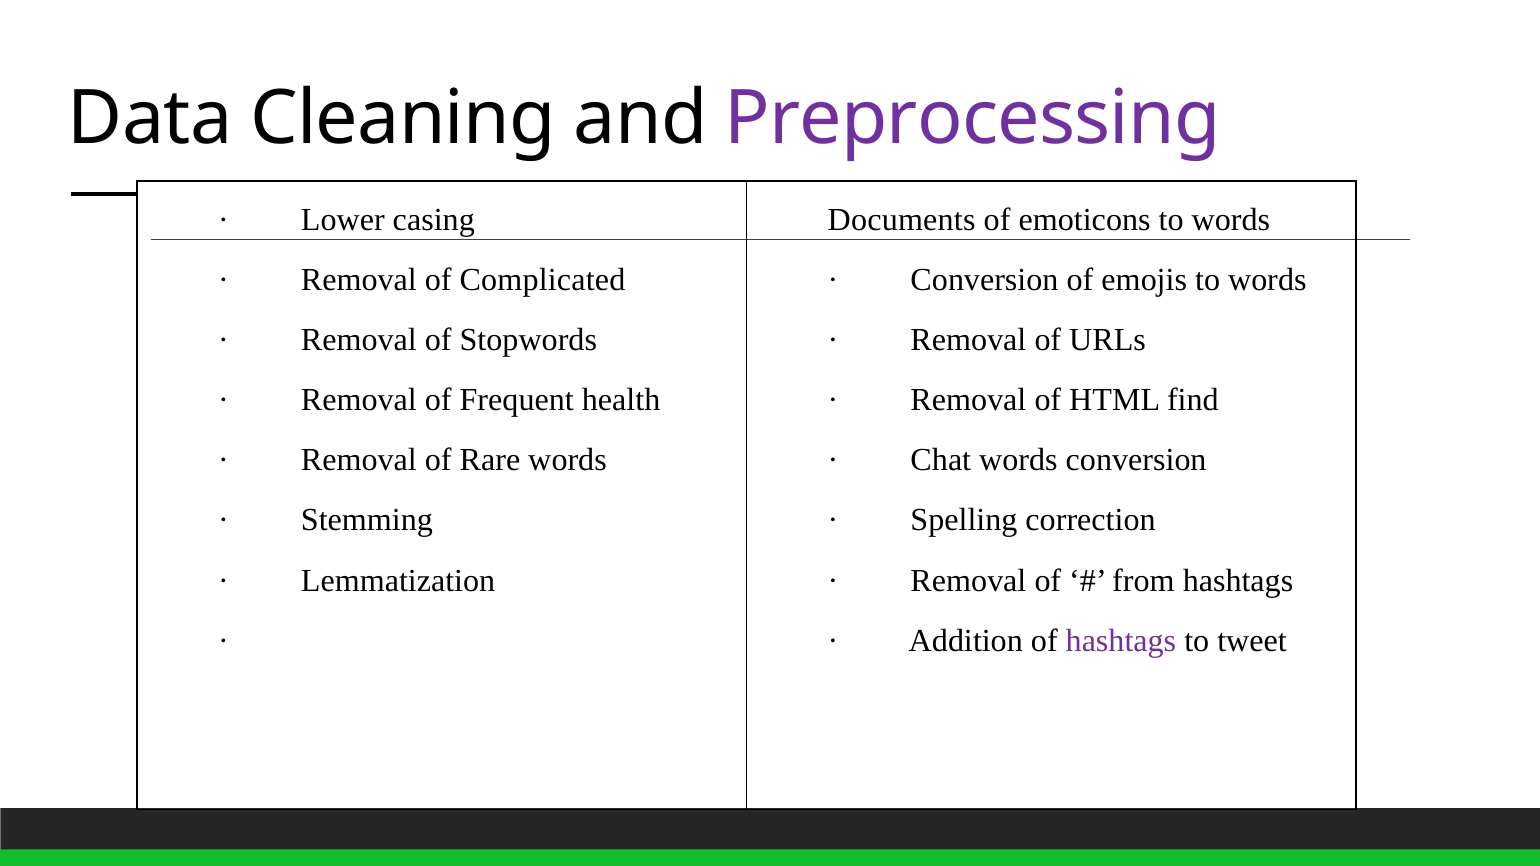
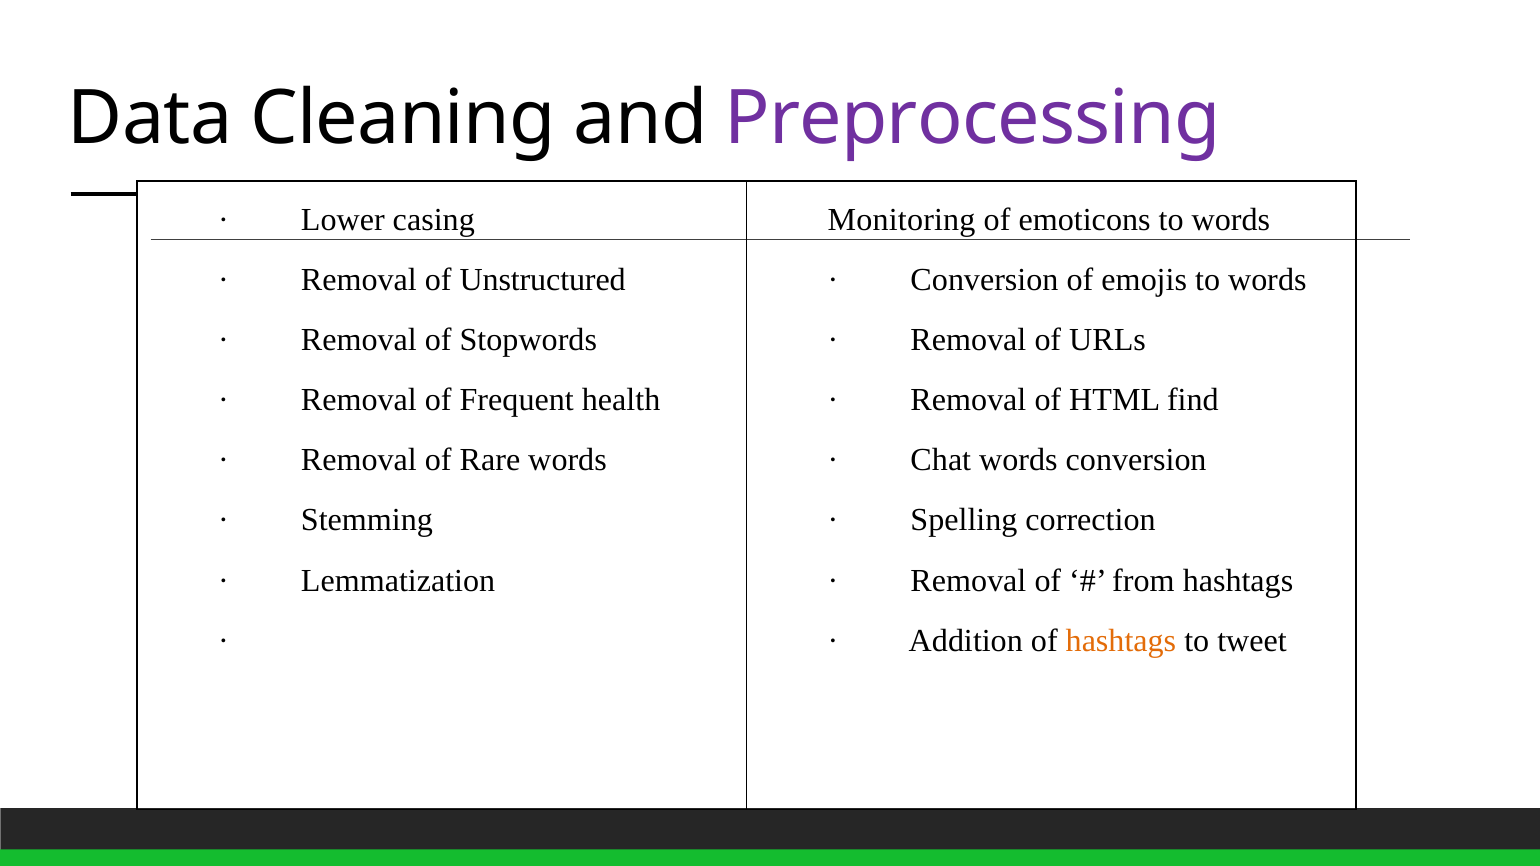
Documents: Documents -> Monitoring
Complicated: Complicated -> Unstructured
hashtags at (1121, 641) colour: purple -> orange
